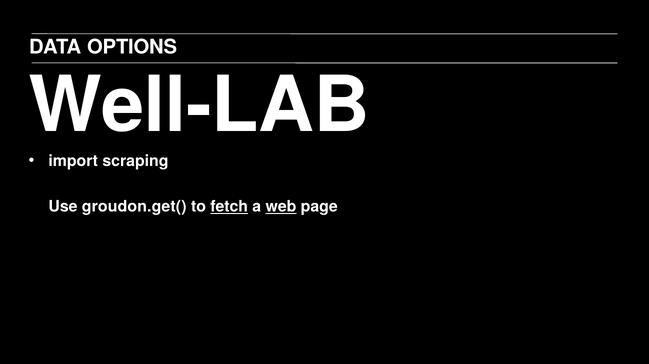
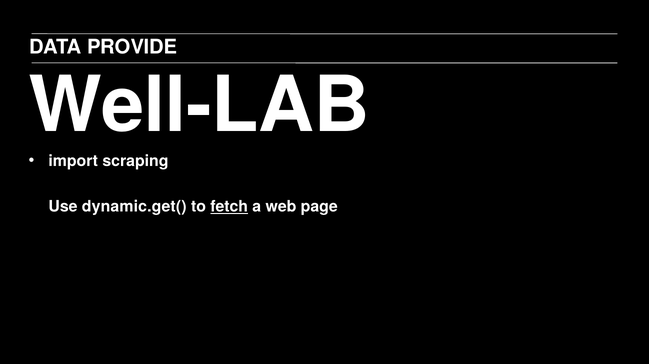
OPTIONS: OPTIONS -> PROVIDE
groudon.get(: groudon.get( -> dynamic.get(
web underline: present -> none
